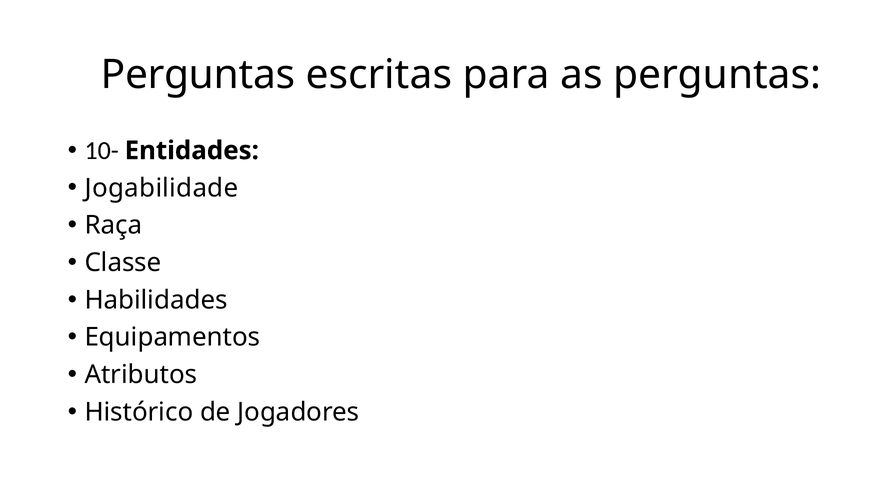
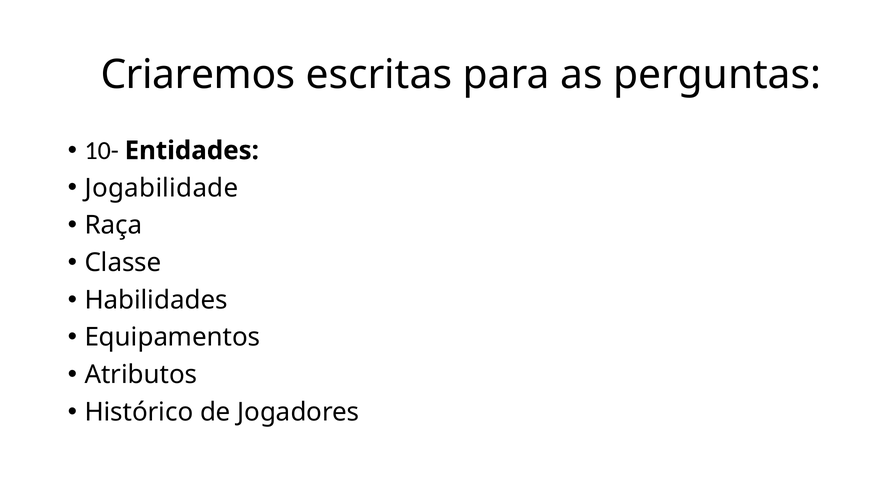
Perguntas at (198, 75): Perguntas -> Criaremos
